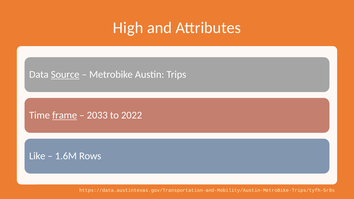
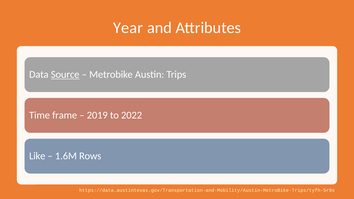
High: High -> Year
frame underline: present -> none
2033: 2033 -> 2019
